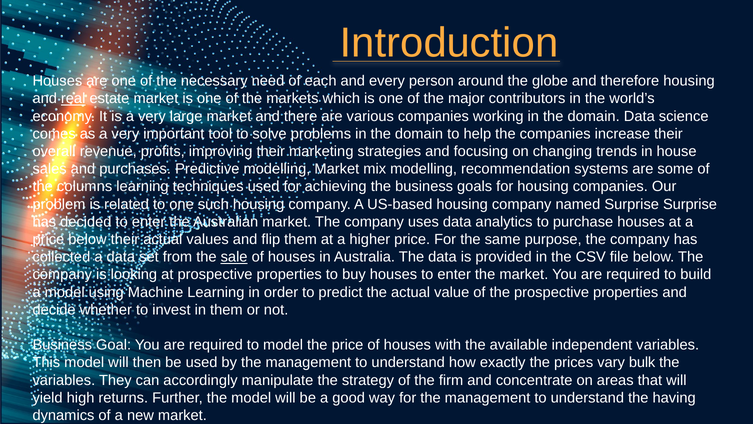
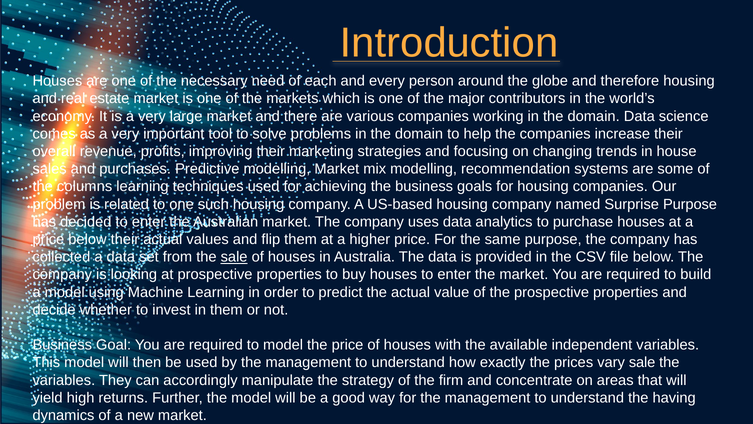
real underline: present -> none
Surprise Surprise: Surprise -> Purpose
vary bulk: bulk -> sale
